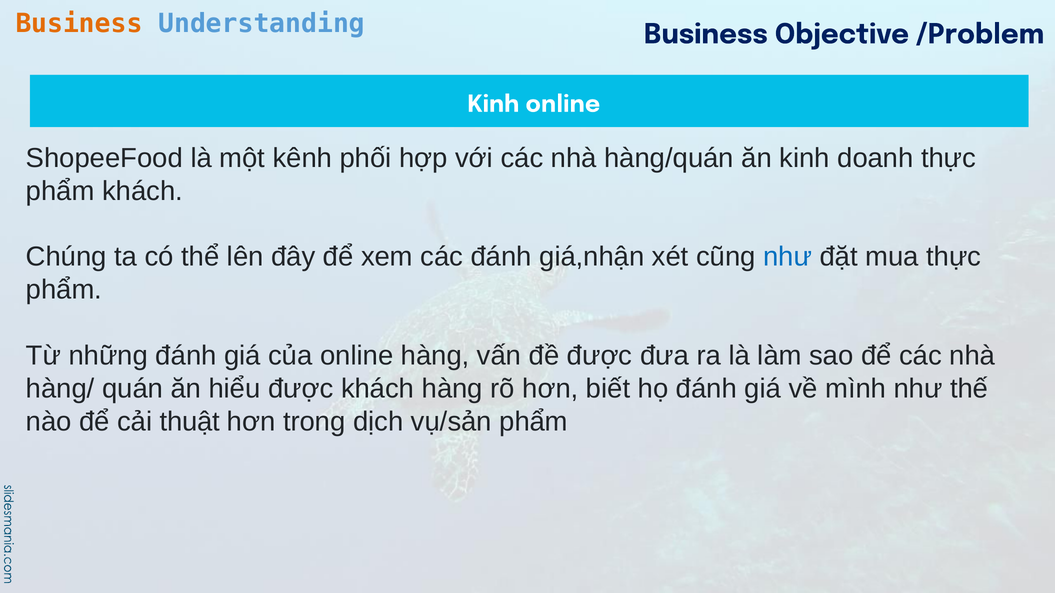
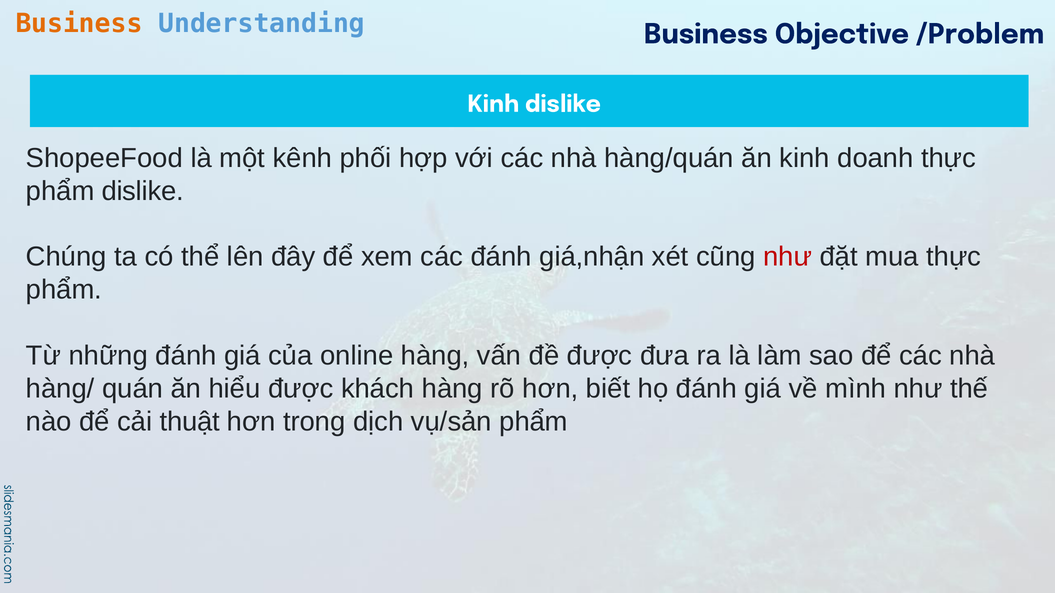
Kinh online: online -> dislike
phẩm khách: khách -> dislike
như at (788, 257) colour: blue -> red
